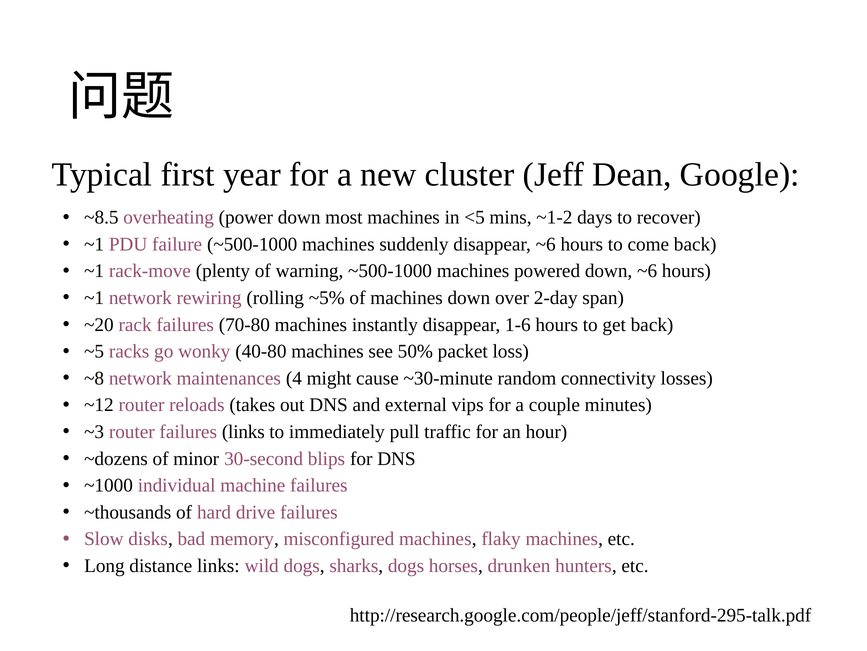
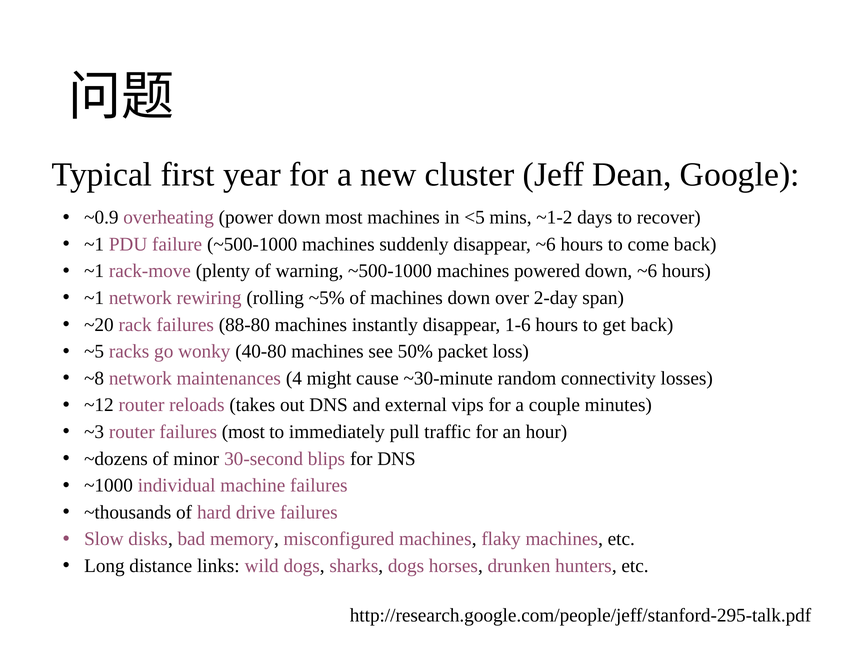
~8.5: ~8.5 -> ~0.9
70-80: 70-80 -> 88-80
failures links: links -> most
